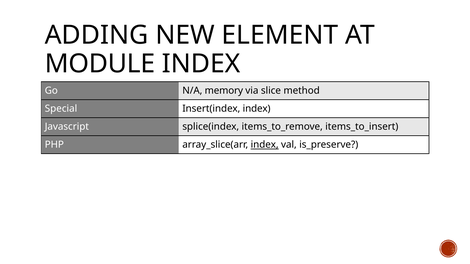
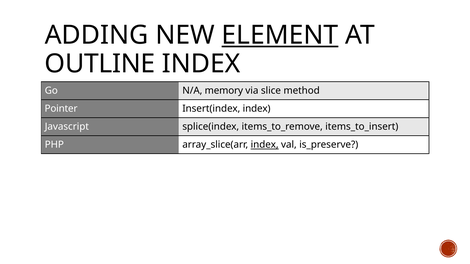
ELEMENT underline: none -> present
MODULE: MODULE -> OUTLINE
Special: Special -> Pointer
